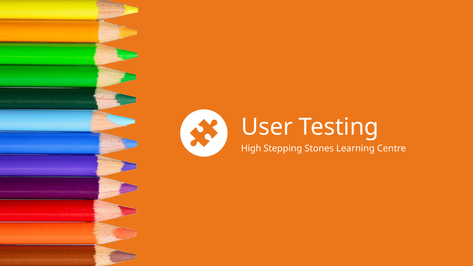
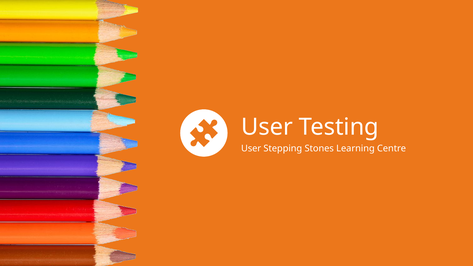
High at (251, 149): High -> User
